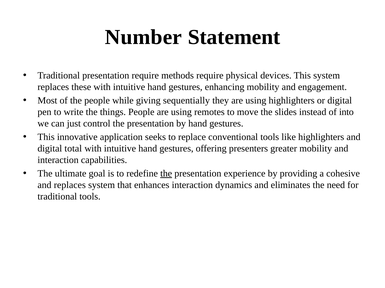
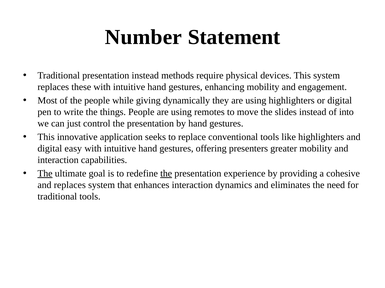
presentation require: require -> instead
sequentially: sequentially -> dynamically
total: total -> easy
The at (45, 174) underline: none -> present
